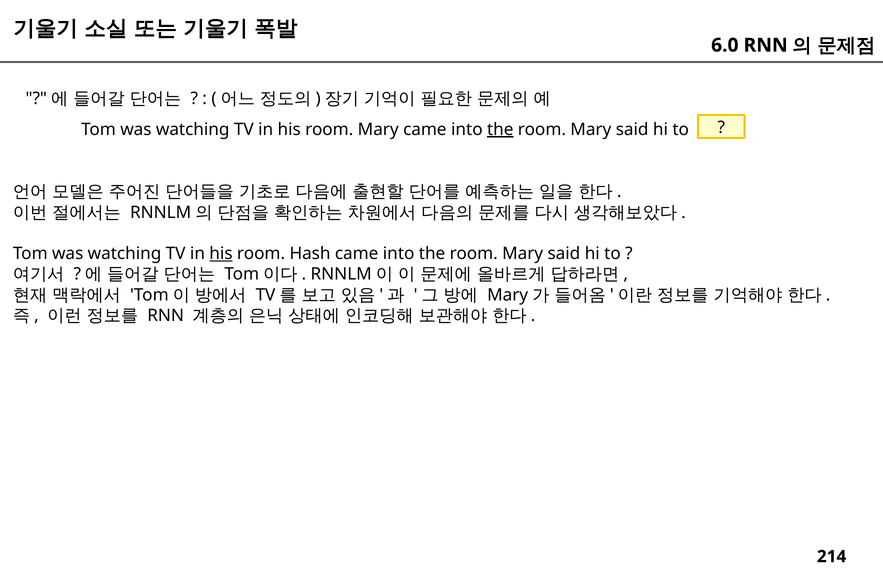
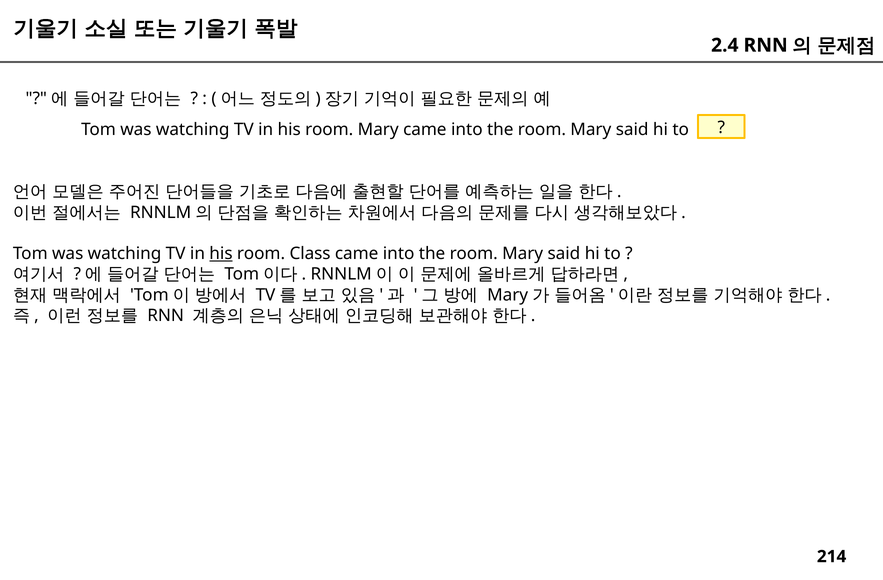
6.0: 6.0 -> 2.4
the at (500, 129) underline: present -> none
Hash: Hash -> Class
